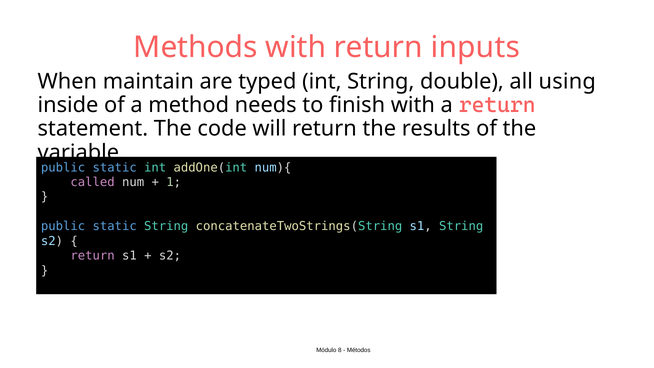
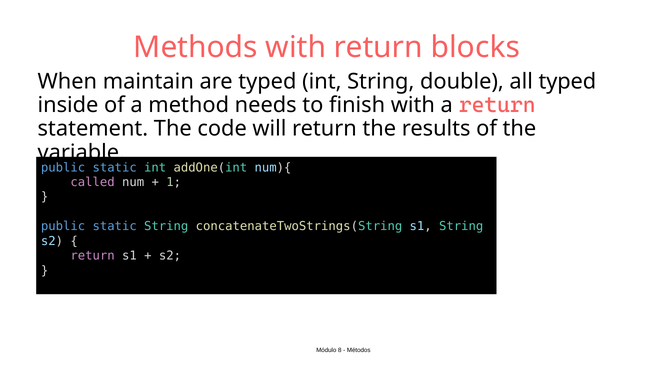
inputs: inputs -> blocks
all using: using -> typed
